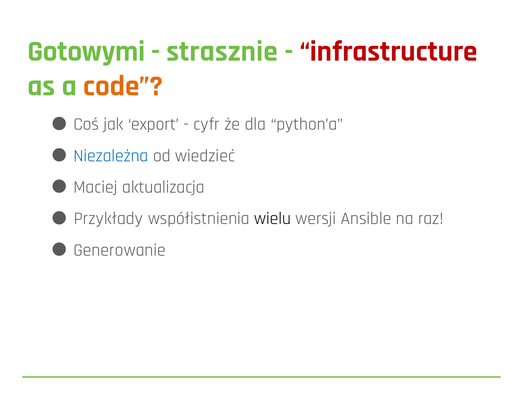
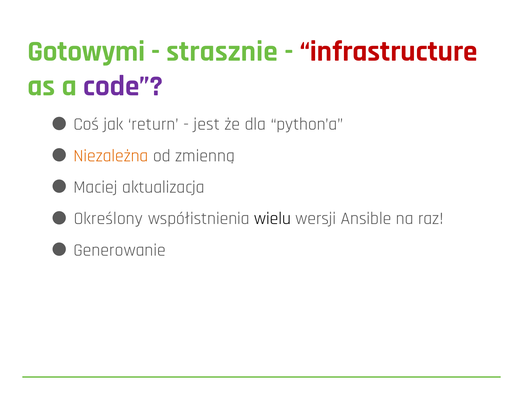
code colour: orange -> purple
export: export -> return
cyfr: cyfr -> jest
Niezależna colour: blue -> orange
wiedzieć: wiedzieć -> zmienną
Przykłady: Przykłady -> Określony
